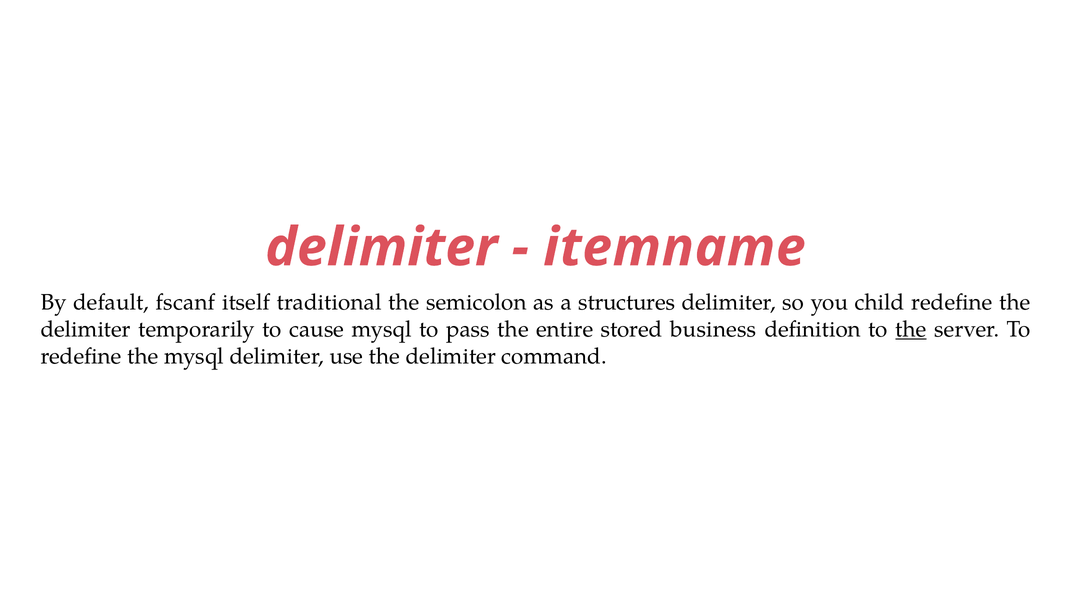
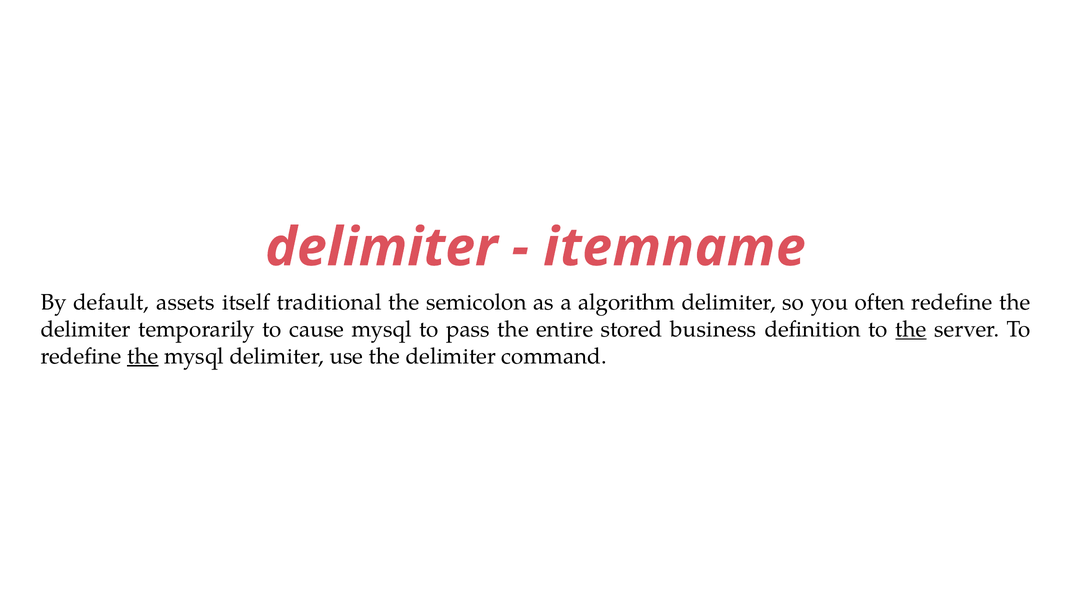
fscanf: fscanf -> assets
structures: structures -> algorithm
child: child -> often
the at (143, 356) underline: none -> present
